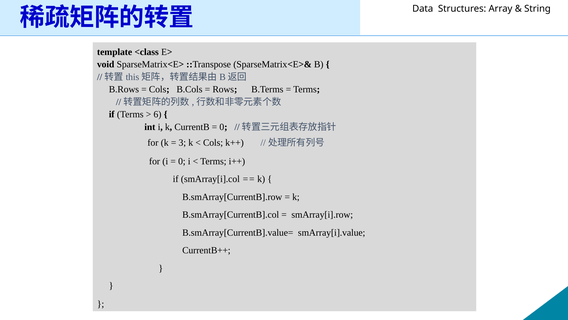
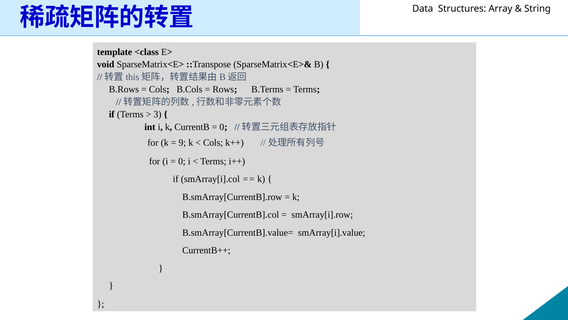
6: 6 -> 3
3: 3 -> 9
